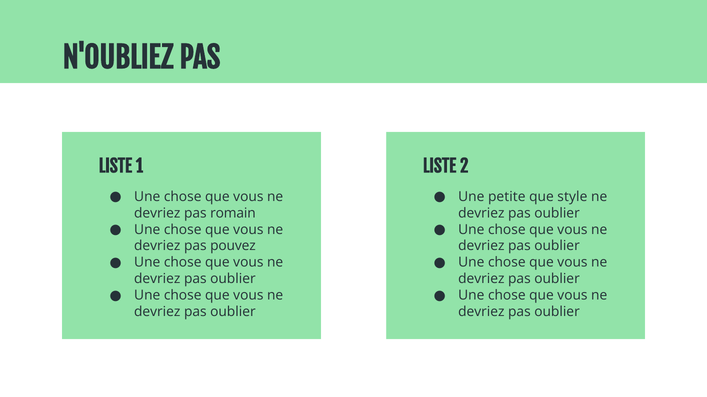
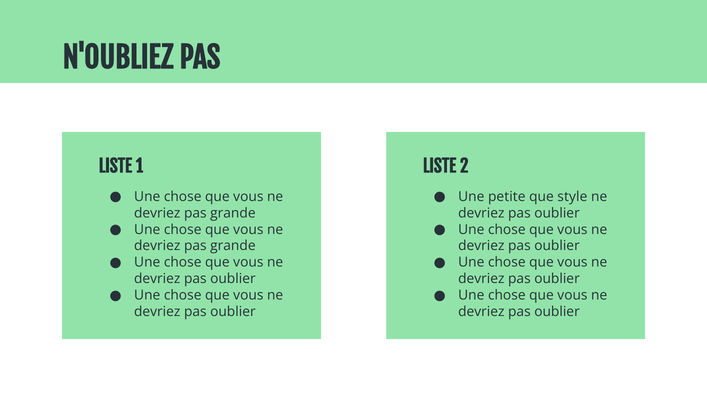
romain at (233, 213): romain -> grande
pouvez at (233, 246): pouvez -> grande
